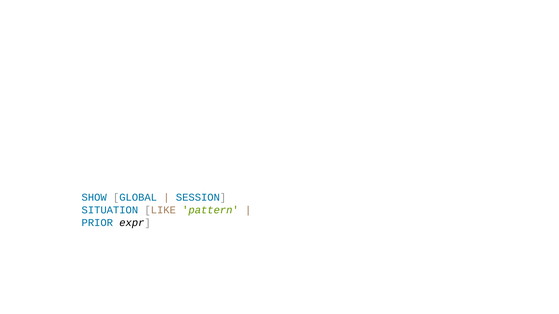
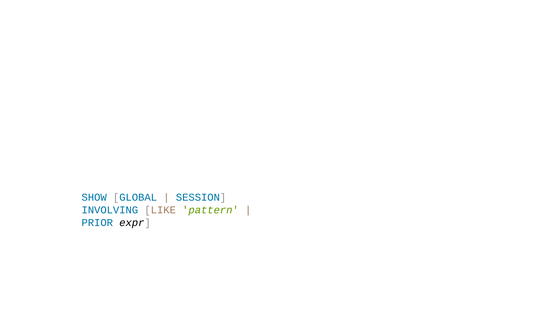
SITUATION: SITUATION -> INVOLVING
